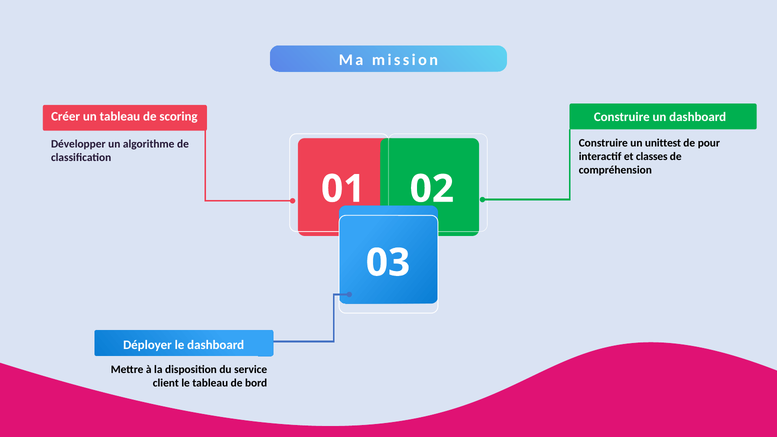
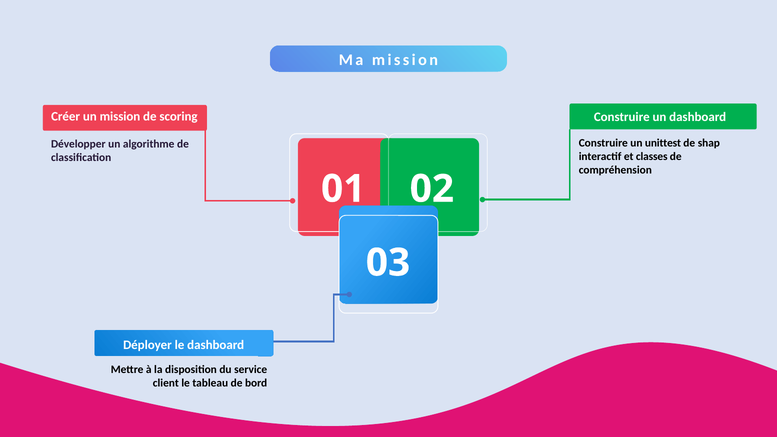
un tableau: tableau -> mission
pour: pour -> shap
